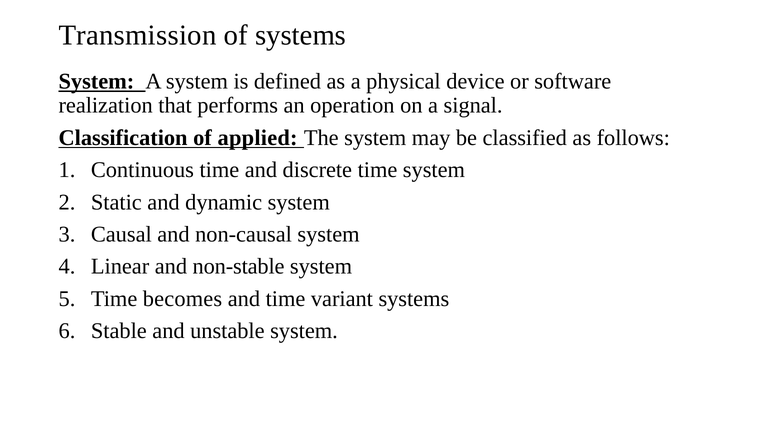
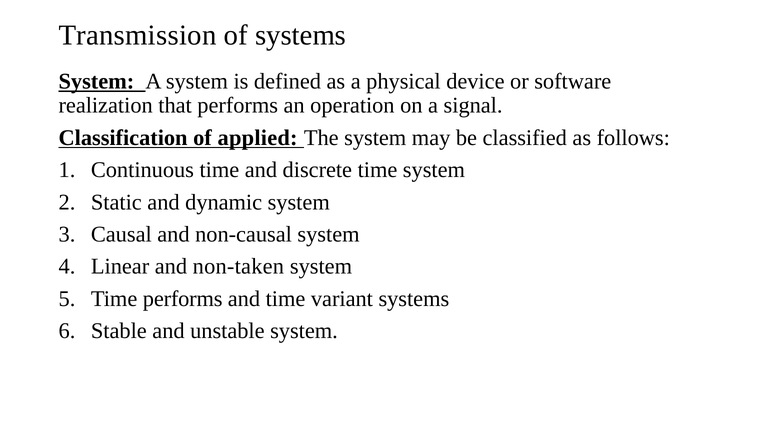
non-stable: non-stable -> non-taken
Time becomes: becomes -> performs
